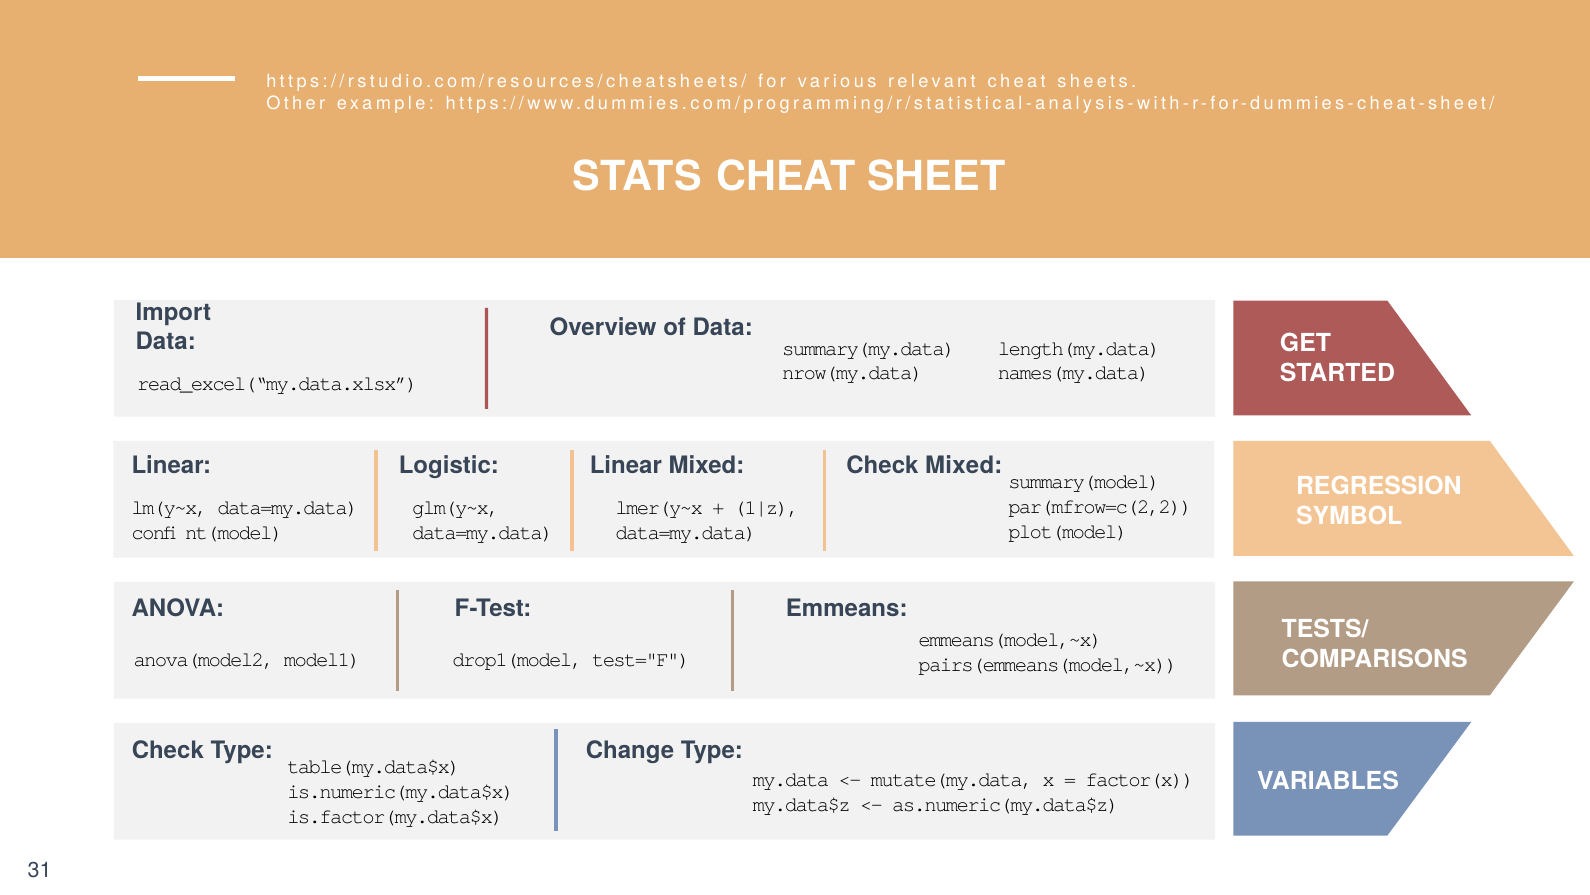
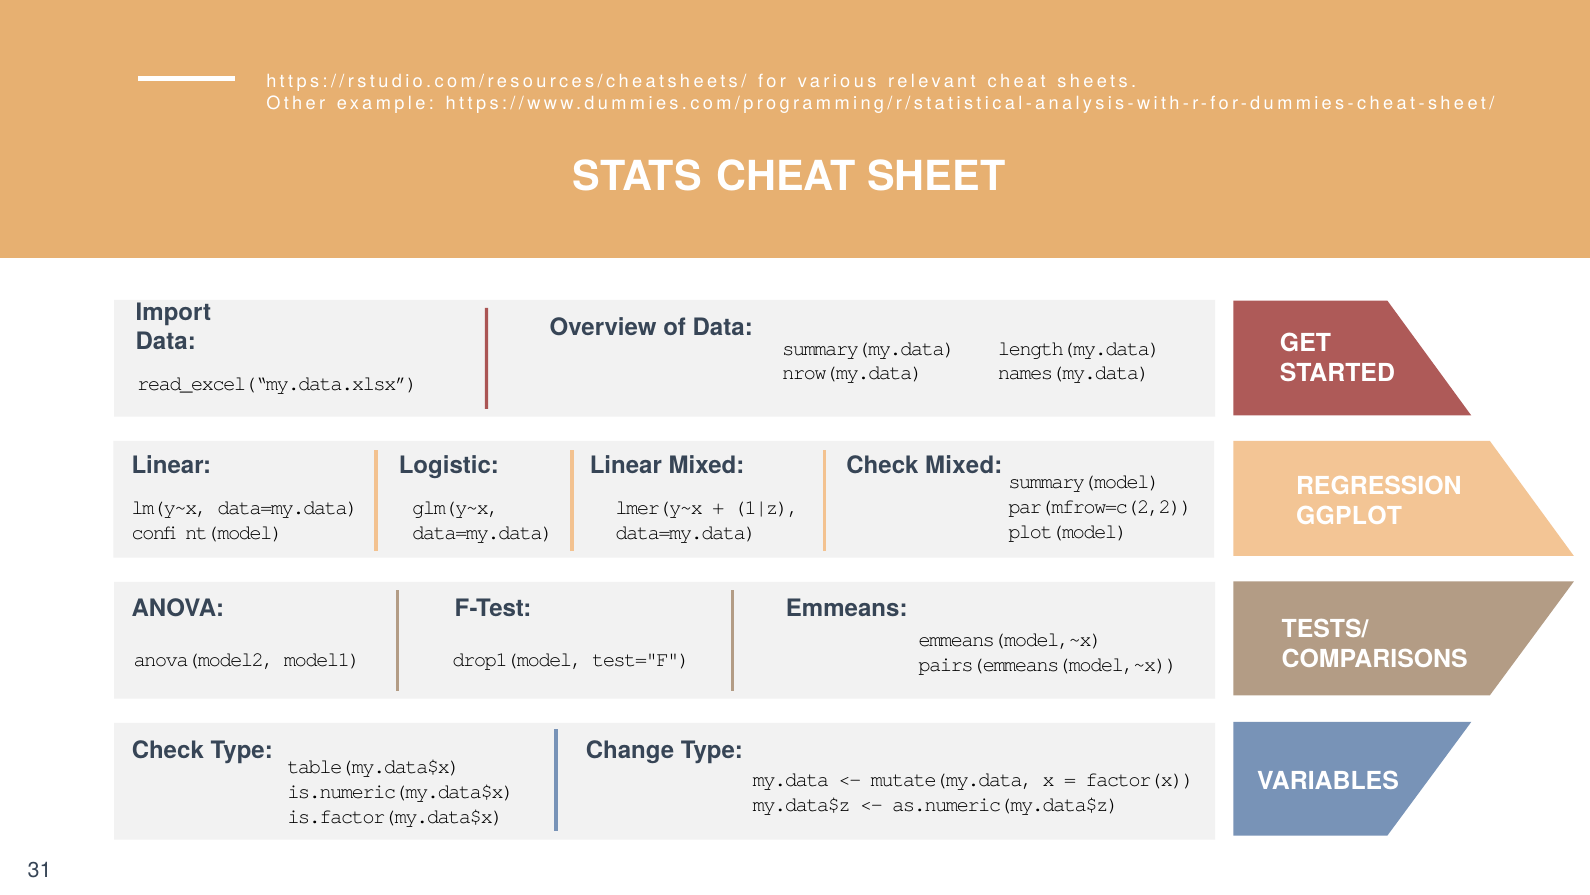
SYMBOL: SYMBOL -> GGPLOT
